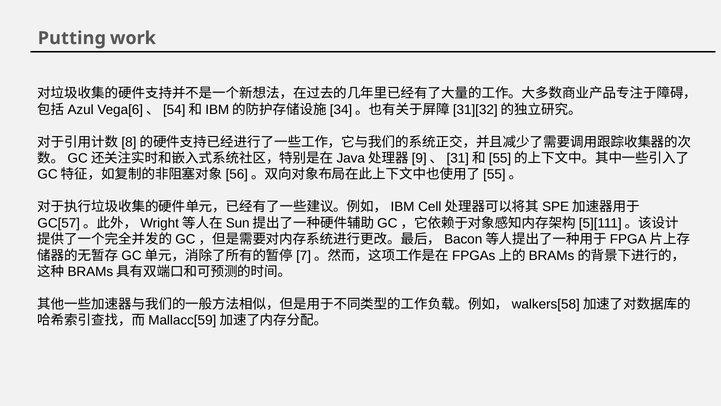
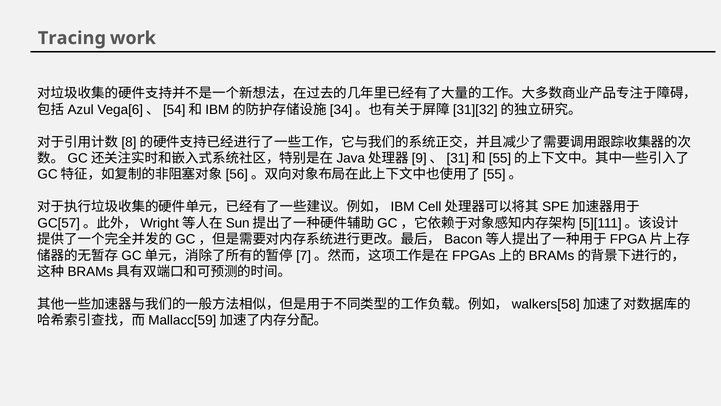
Putting: Putting -> Tracing
